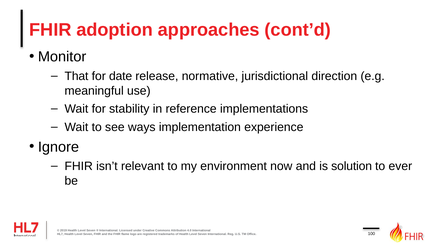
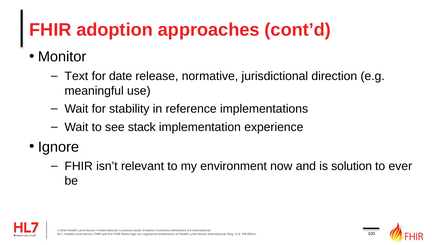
That: That -> Text
ways: ways -> stack
